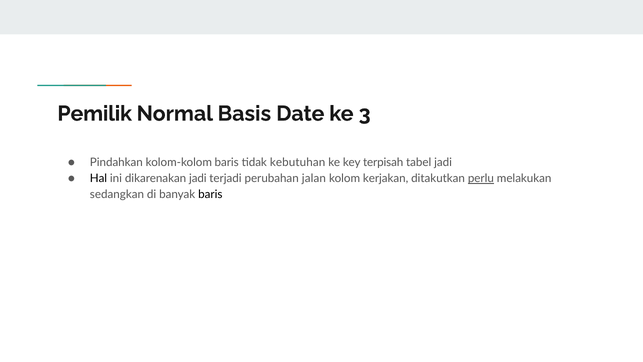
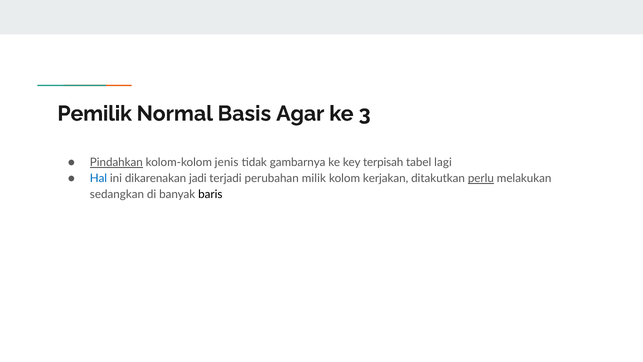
Date: Date -> Agar
Pindahkan underline: none -> present
kolom-kolom baris: baris -> jenis
kebutuhan: kebutuhan -> gambarnya
tabel jadi: jadi -> lagi
Hal colour: black -> blue
jalan: jalan -> milik
